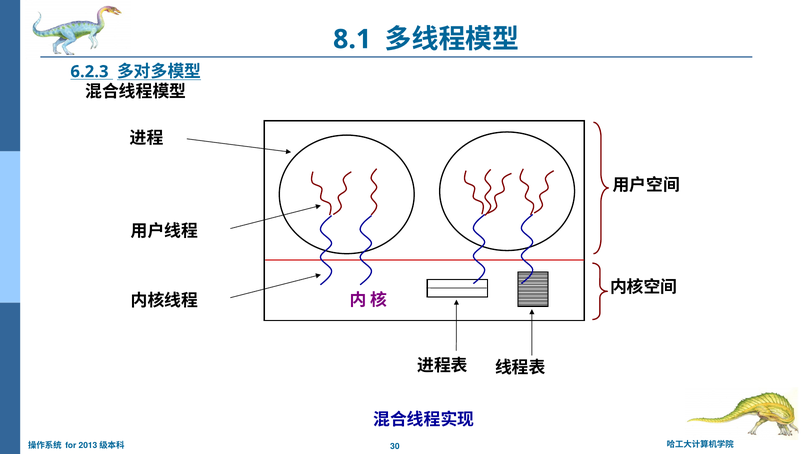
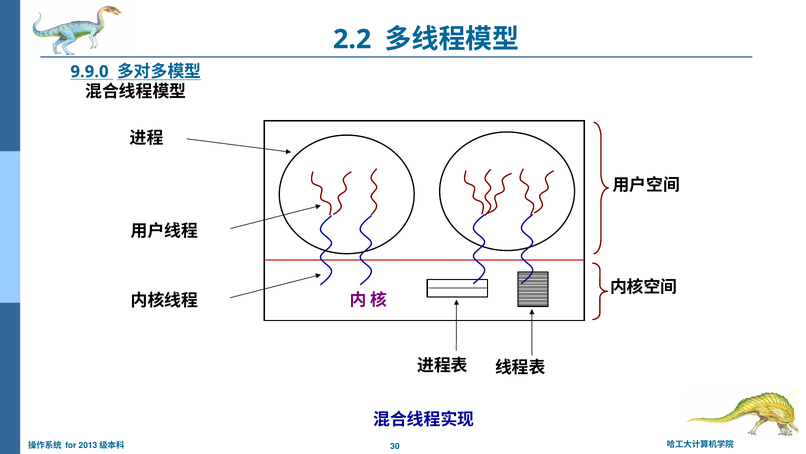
8.1: 8.1 -> 2.2
6.2.3: 6.2.3 -> 9.9.0
